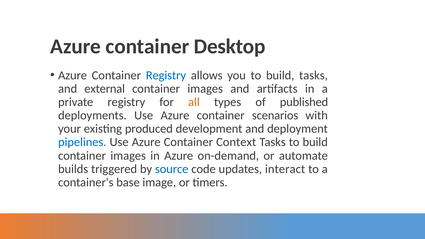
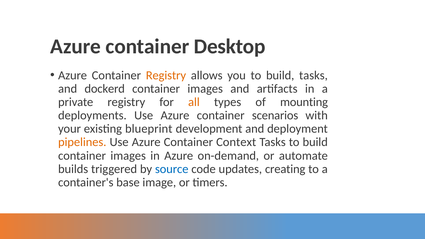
Registry at (166, 75) colour: blue -> orange
external: external -> dockerd
published: published -> mounting
produced: produced -> blueprint
pipelines colour: blue -> orange
interact: interact -> creating
